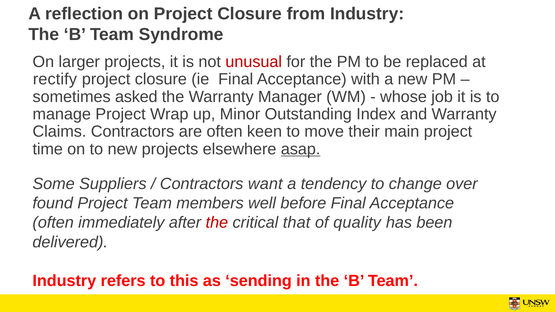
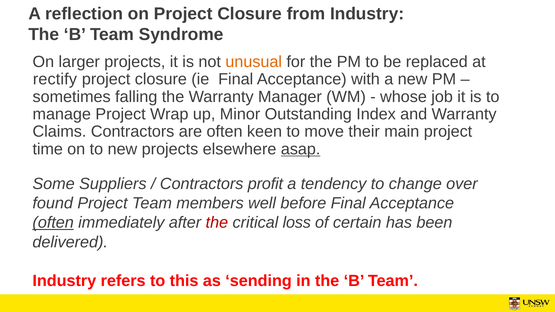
unusual colour: red -> orange
asked: asked -> falling
want: want -> profit
often at (53, 223) underline: none -> present
that: that -> loss
quality: quality -> certain
